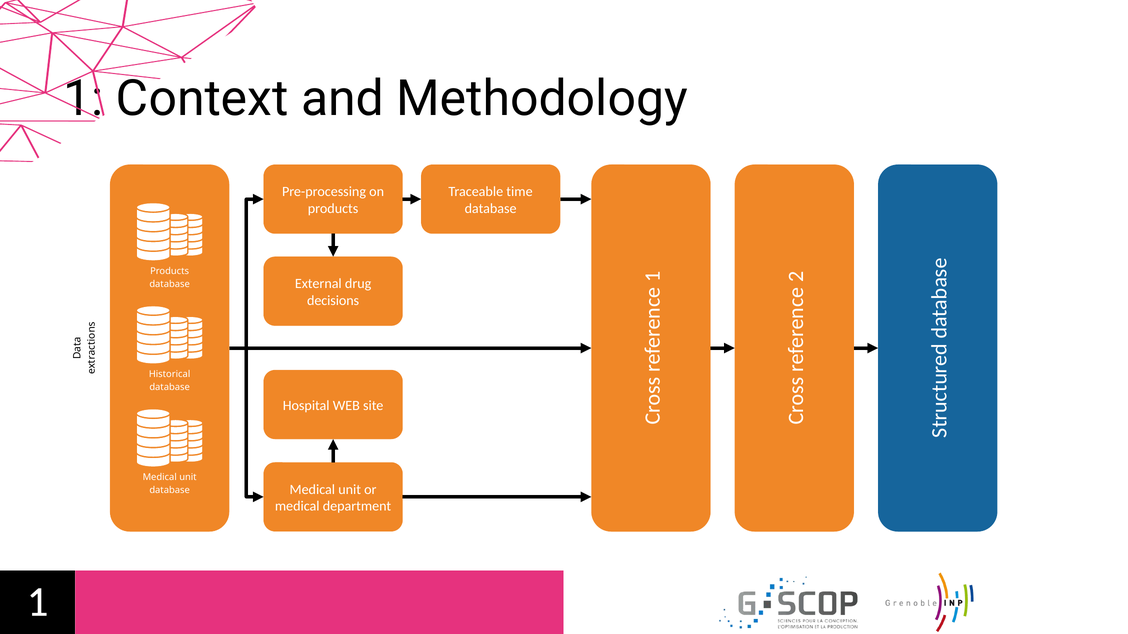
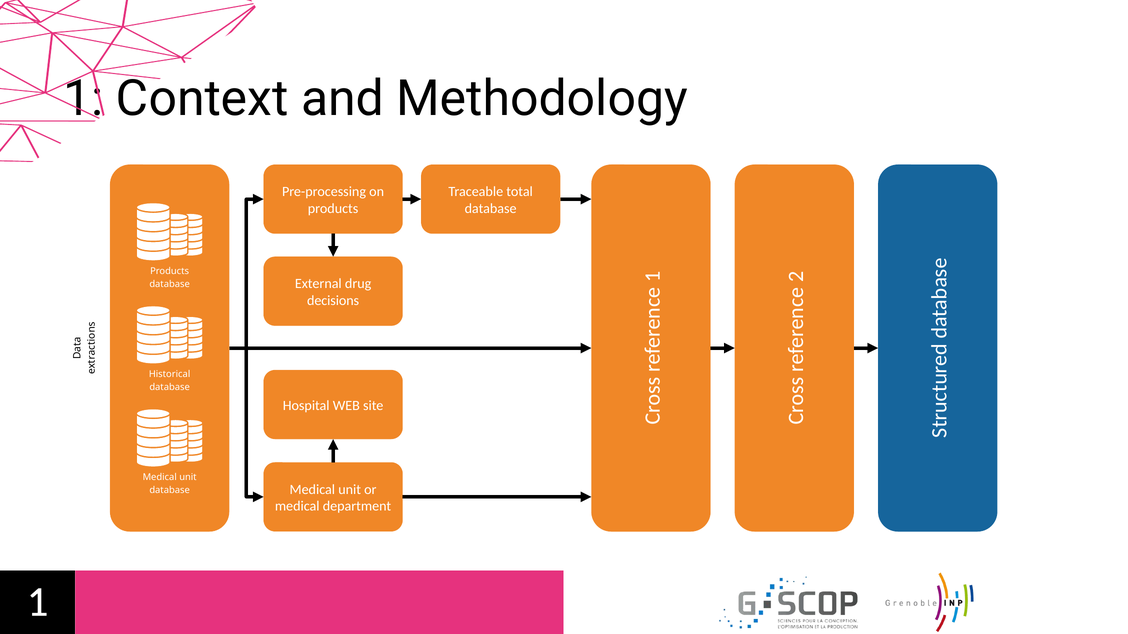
time: time -> total
